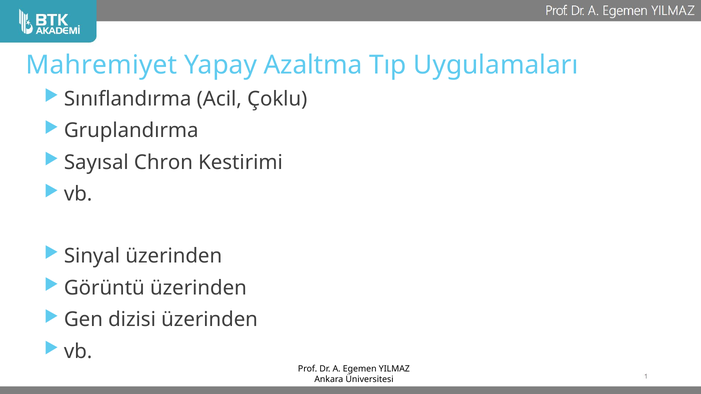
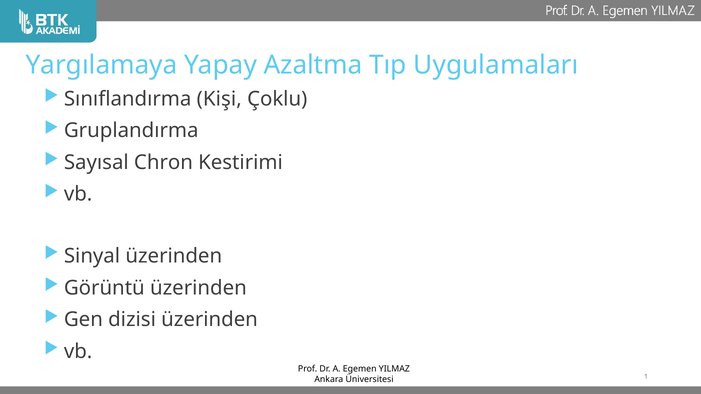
Mahremiyet: Mahremiyet -> Yargılamaya
Acil: Acil -> Kişi
